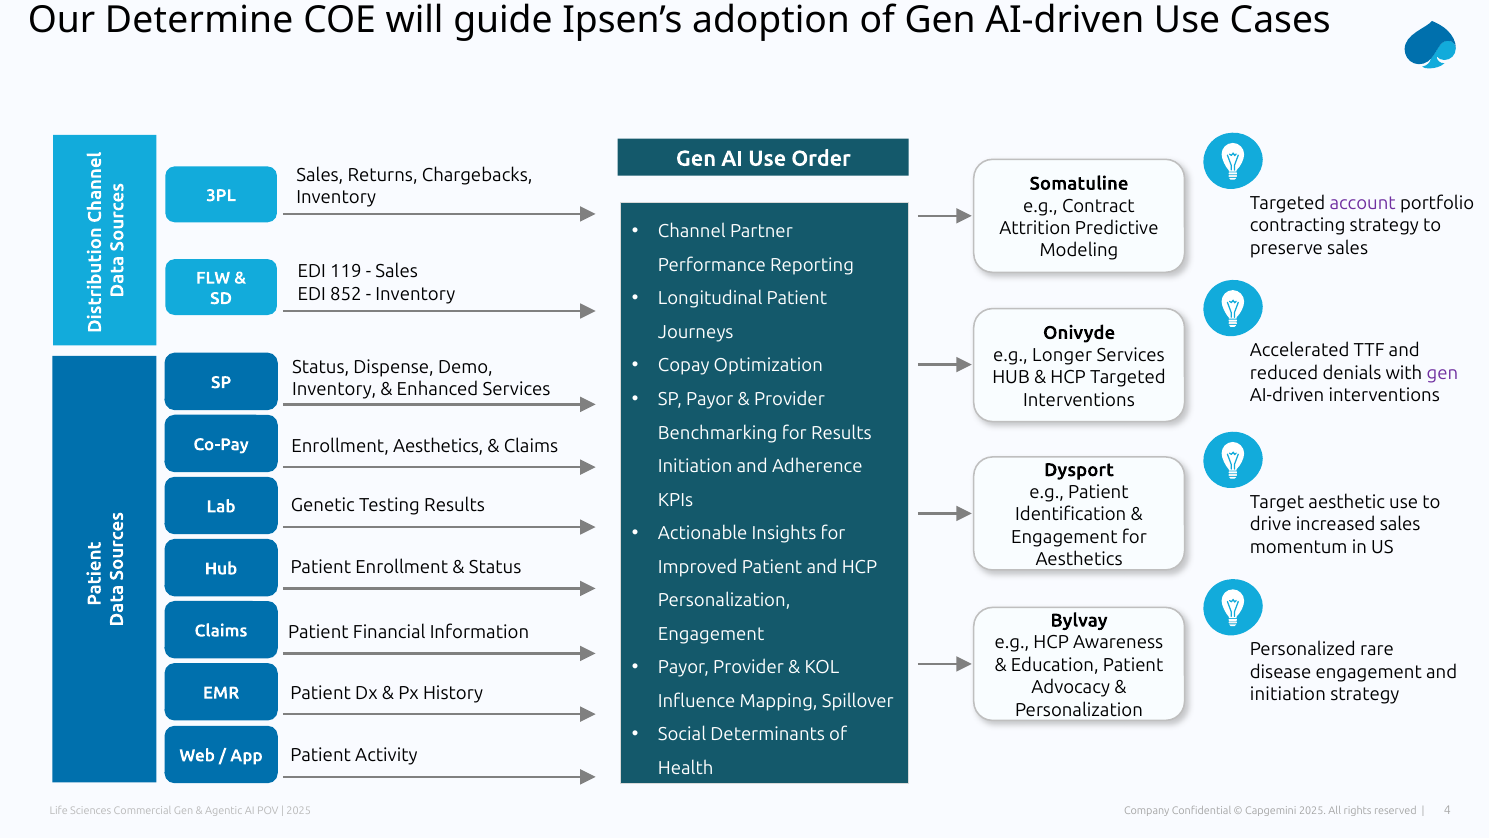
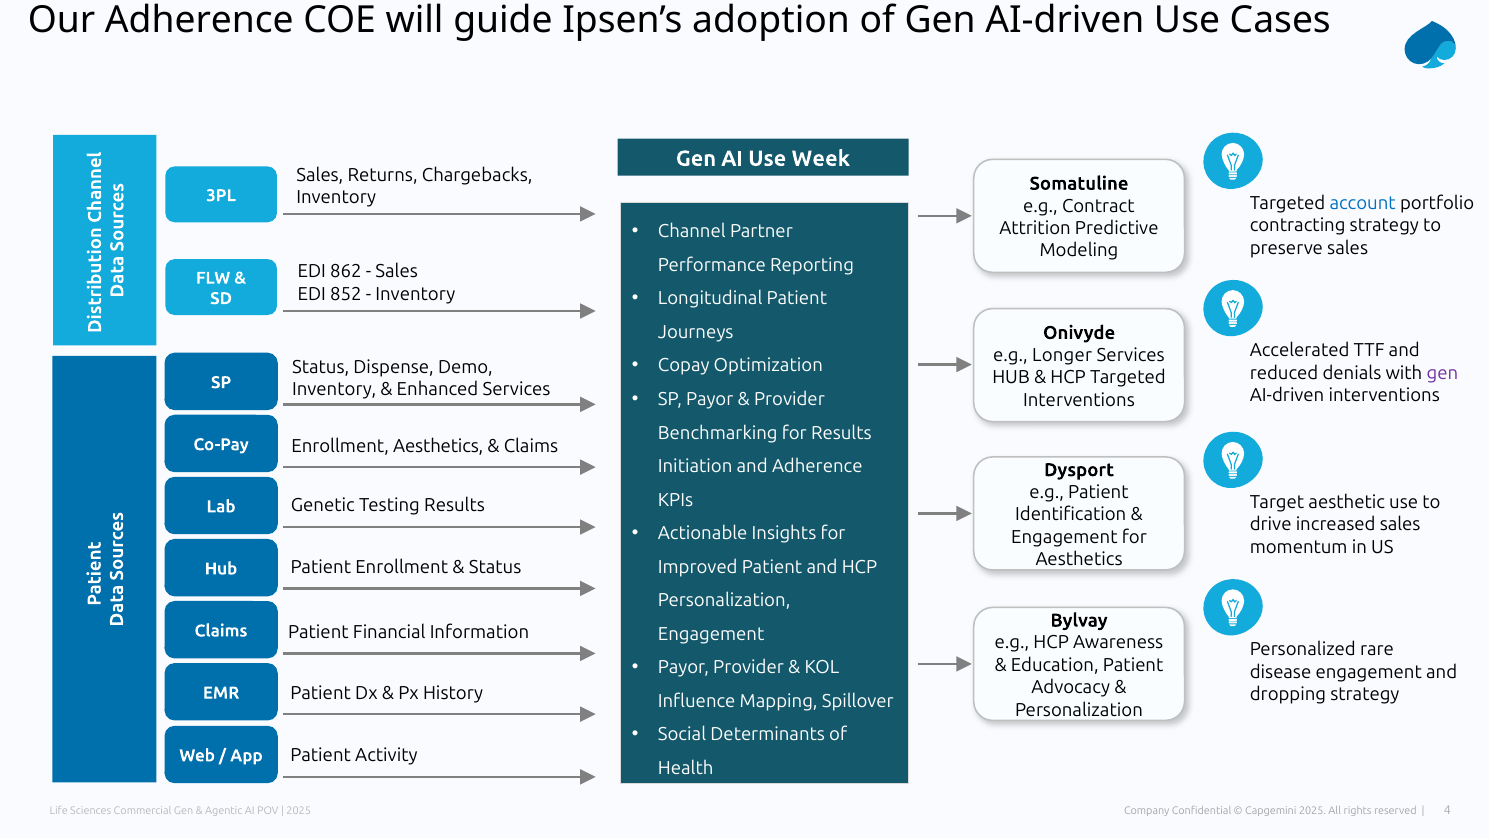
Our Determine: Determine -> Adherence
Order: Order -> Week
account colour: purple -> blue
119: 119 -> 862
initiation at (1288, 694): initiation -> dropping
